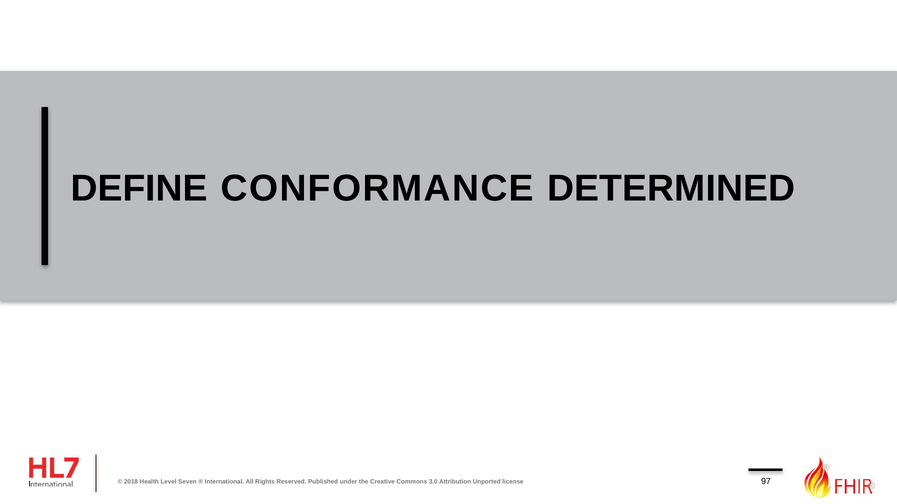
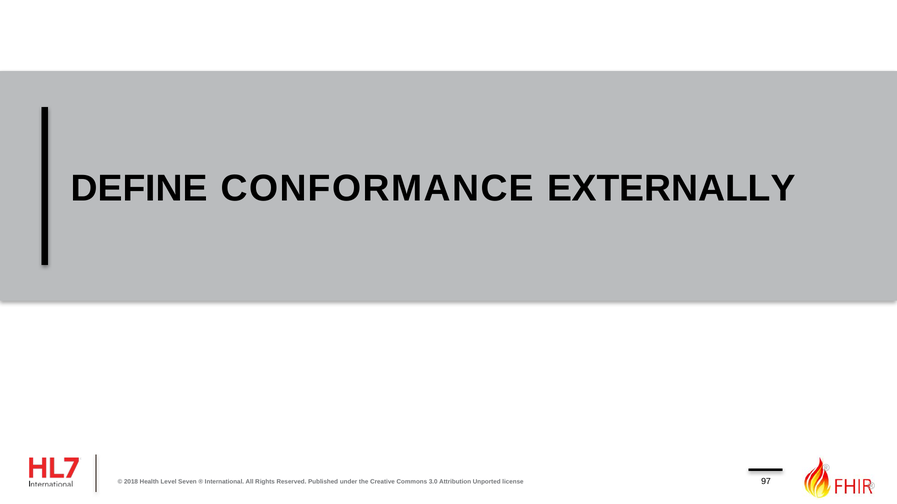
DETERMINED: DETERMINED -> EXTERNALLY
